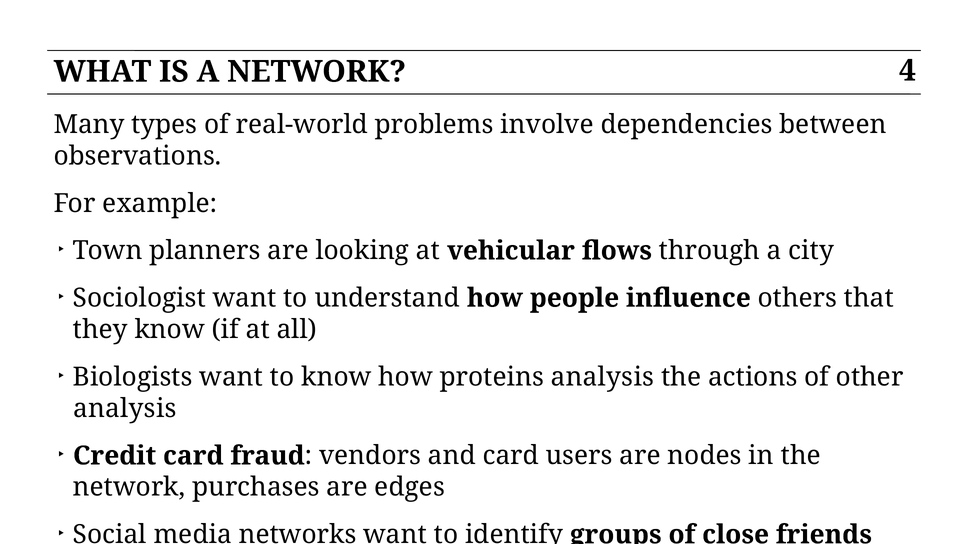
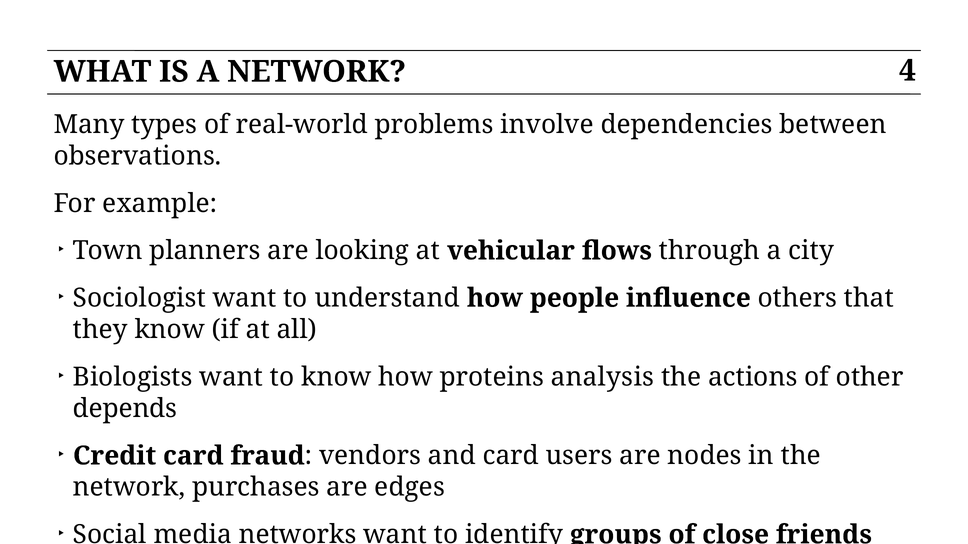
analysis at (125, 408): analysis -> depends
